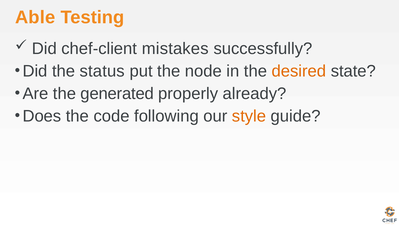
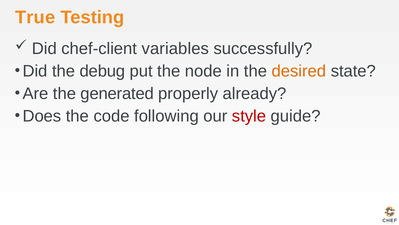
Able: Able -> True
mistakes: mistakes -> variables
status: status -> debug
style colour: orange -> red
